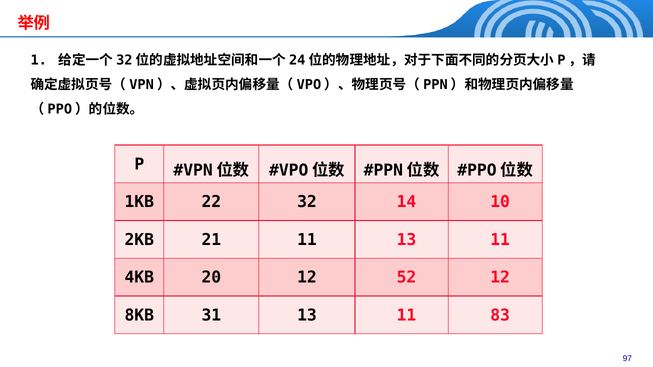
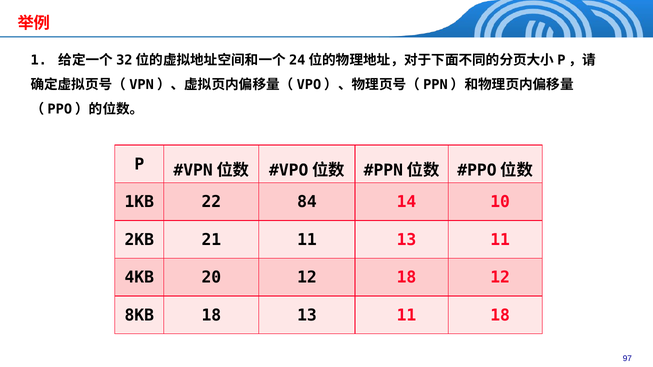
32: 32 -> 84
12 52: 52 -> 18
31 at (211, 316): 31 -> 18
11 83: 83 -> 18
